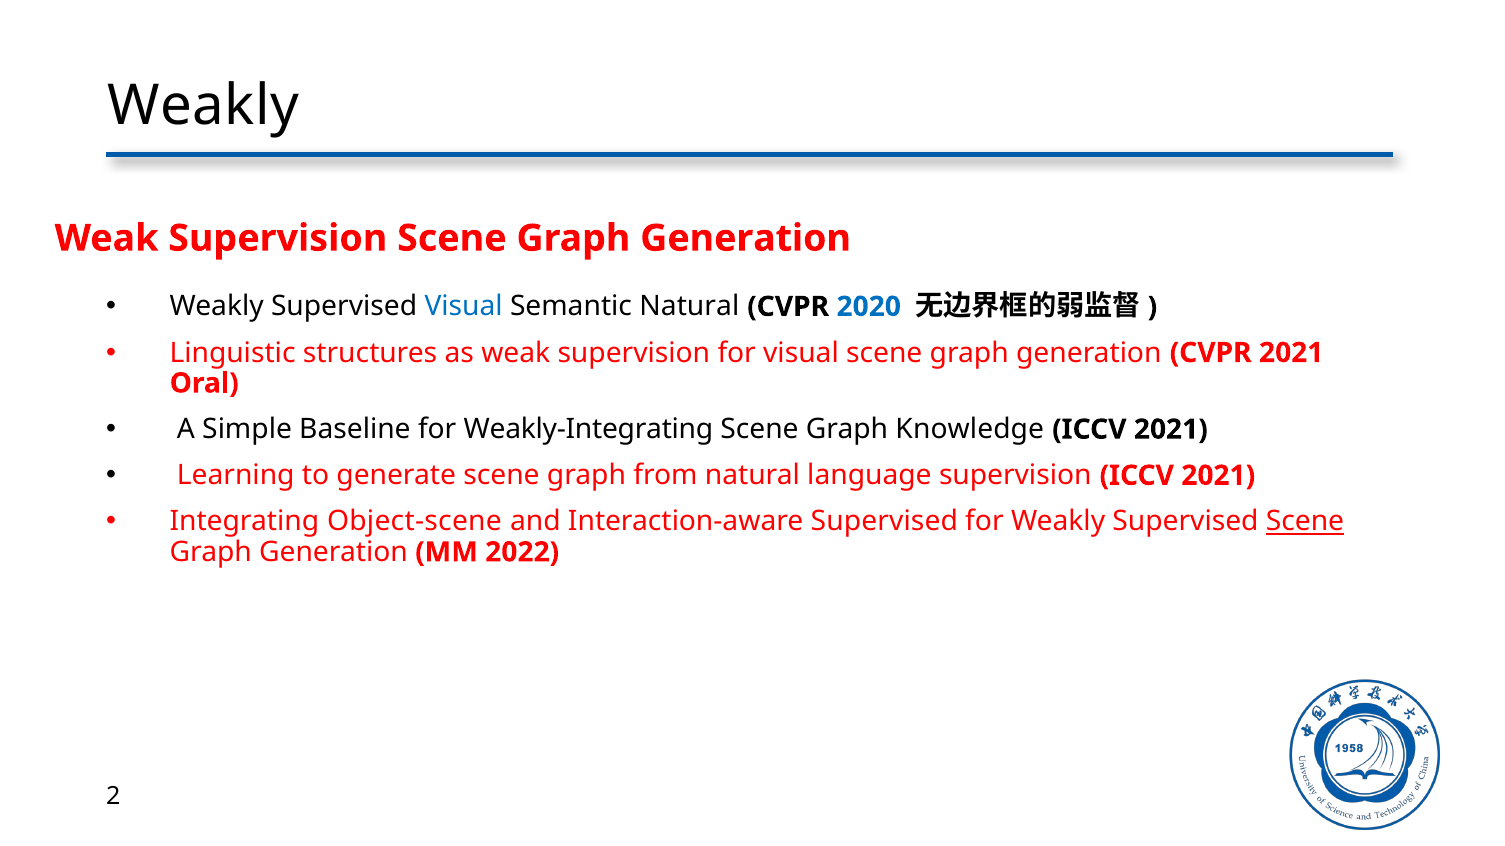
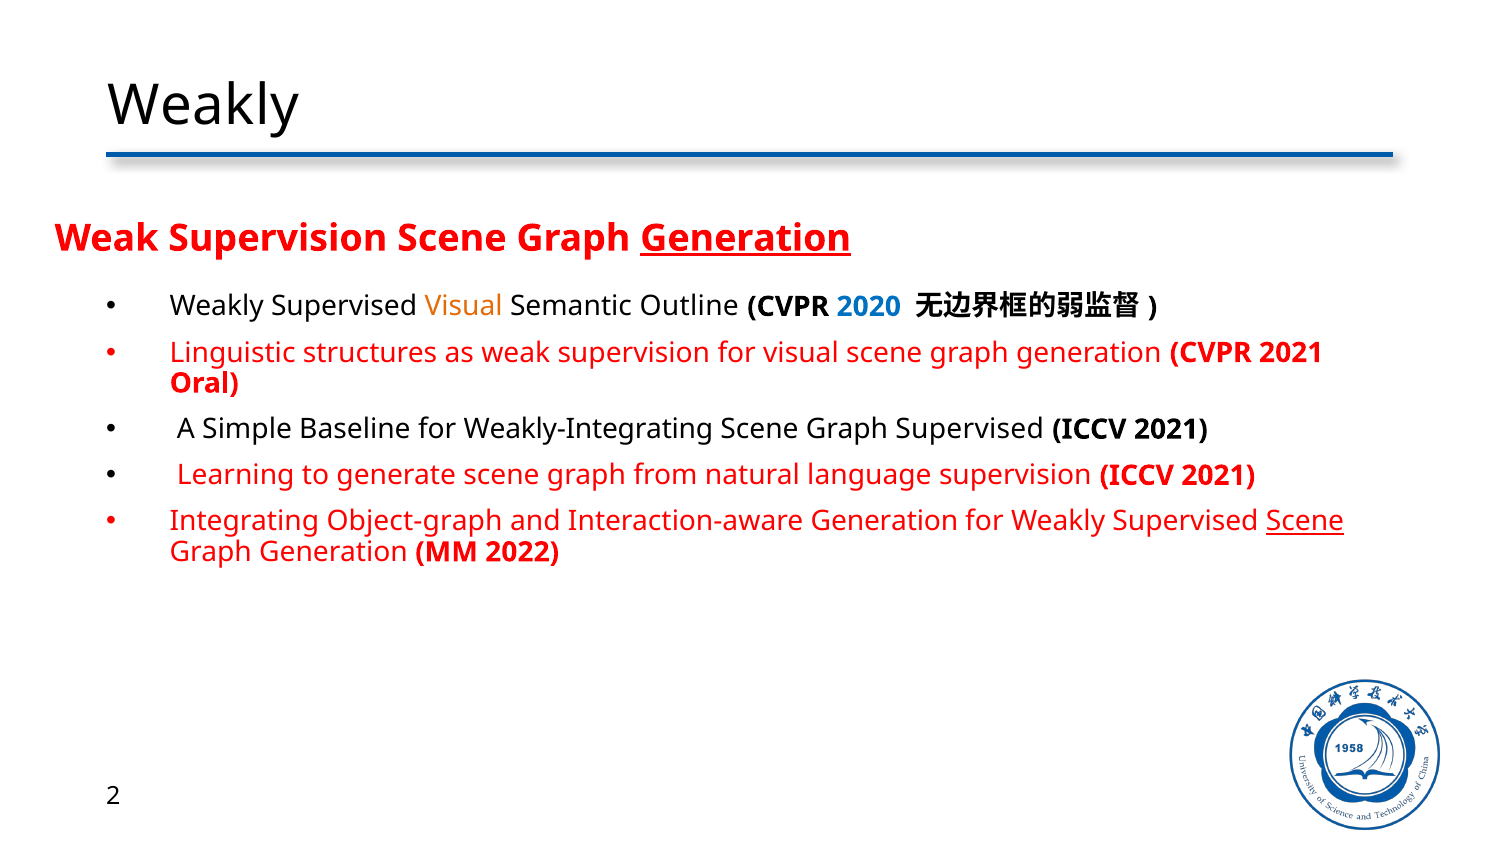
Generation at (746, 238) underline: none -> present
Visual at (464, 307) colour: blue -> orange
Semantic Natural: Natural -> Outline
Graph Knowledge: Knowledge -> Supervised
Object-scene: Object-scene -> Object-graph
Interaction-aware Supervised: Supervised -> Generation
